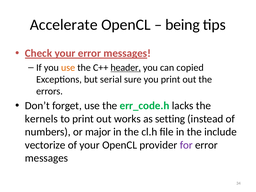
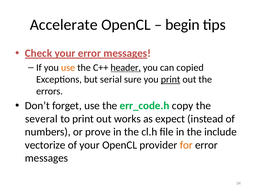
being: being -> begin
print at (171, 79) underline: none -> present
lacks: lacks -> copy
kernels: kernels -> several
setting: setting -> expect
major: major -> prove
for colour: purple -> orange
